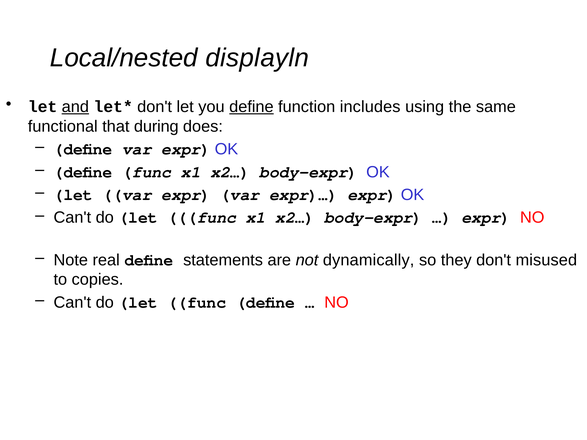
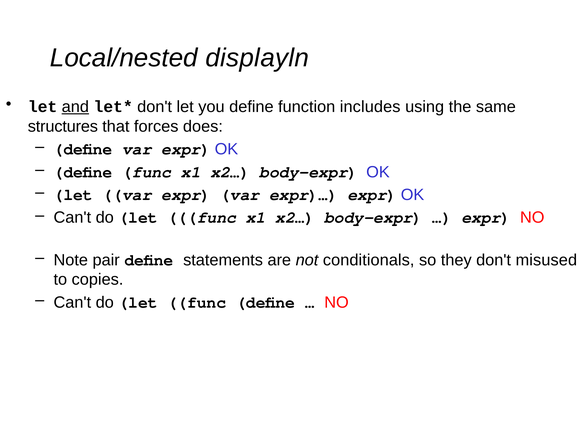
define at (251, 107) underline: present -> none
functional: functional -> structures
during: during -> forces
real: real -> pair
dynamically: dynamically -> conditionals
